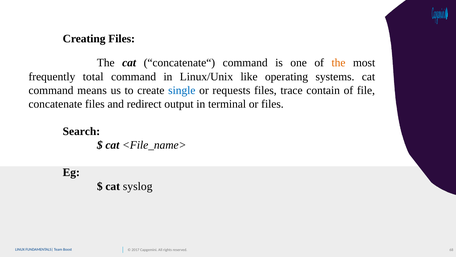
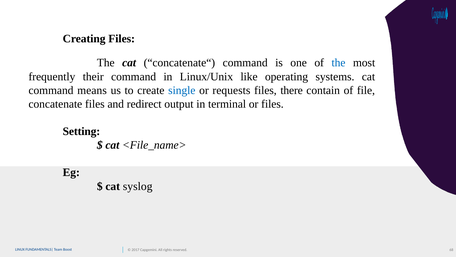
the at (338, 63) colour: orange -> blue
total: total -> their
trace: trace -> there
Search: Search -> Setting
